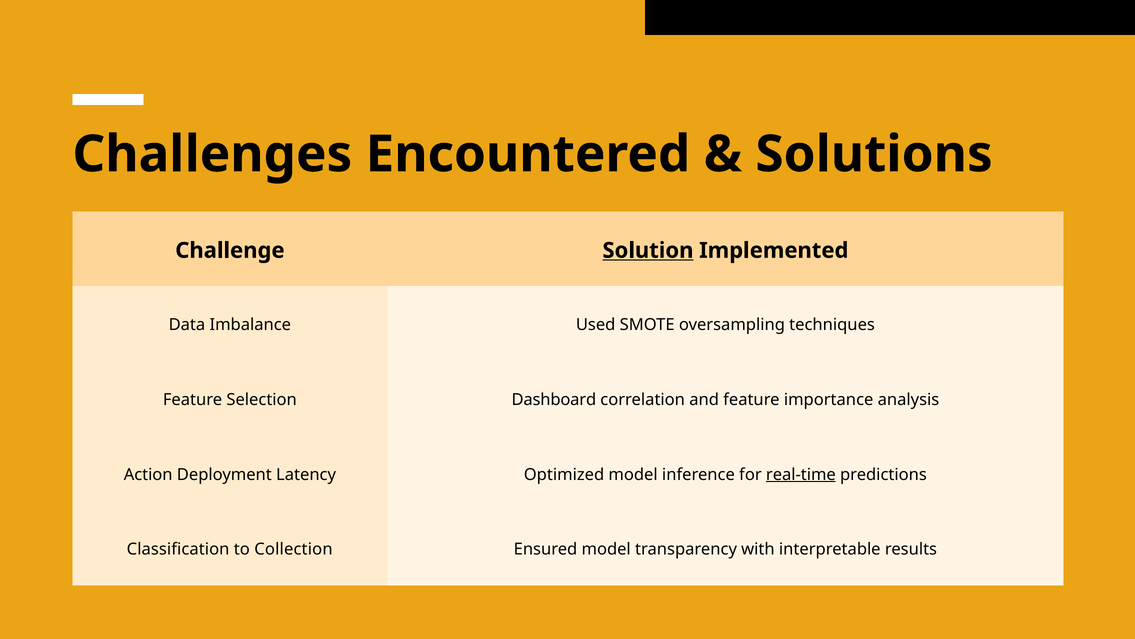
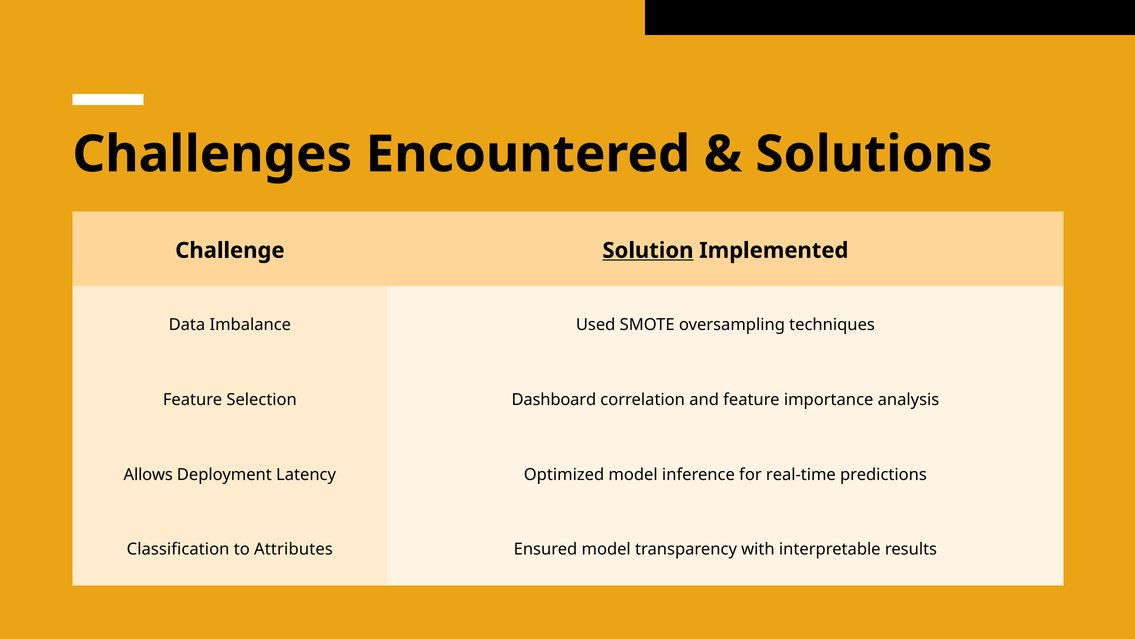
Action: Action -> Allows
real-time underline: present -> none
Collection: Collection -> Attributes
